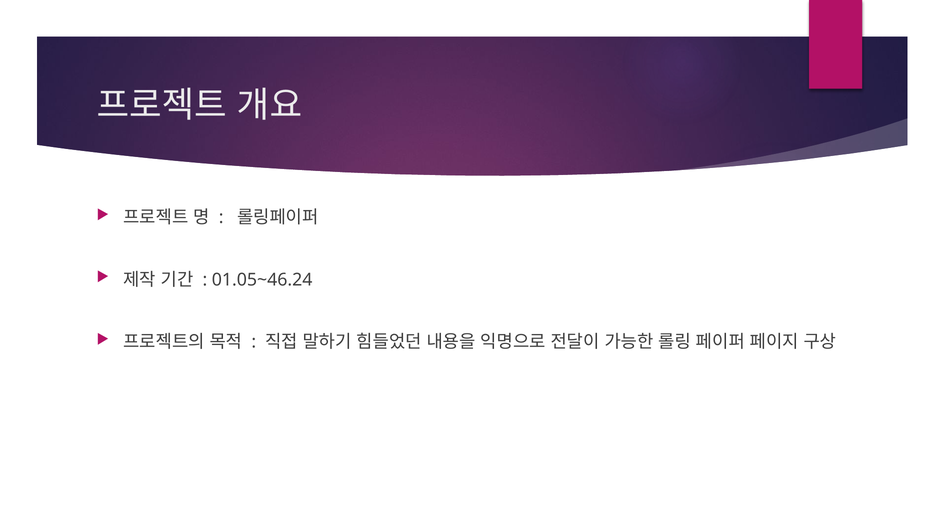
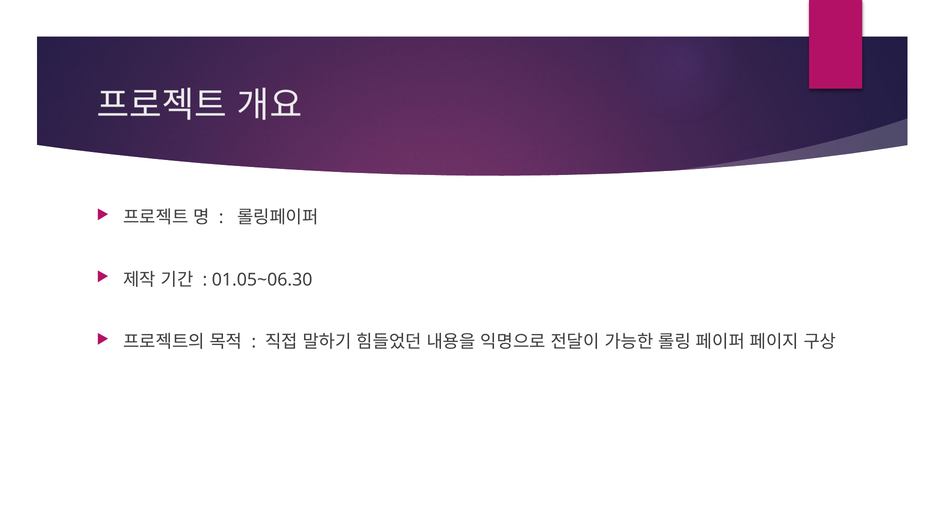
01.05~46.24: 01.05~46.24 -> 01.05~06.30
